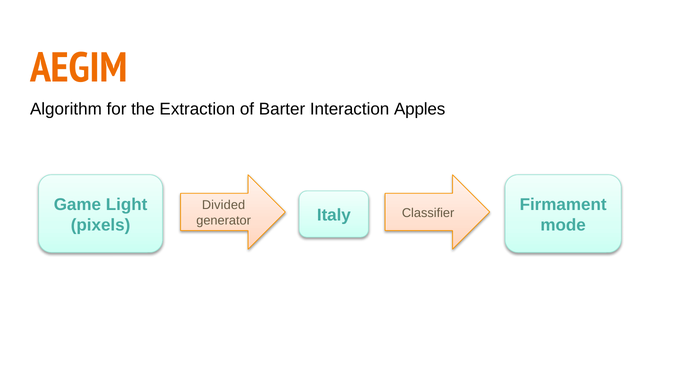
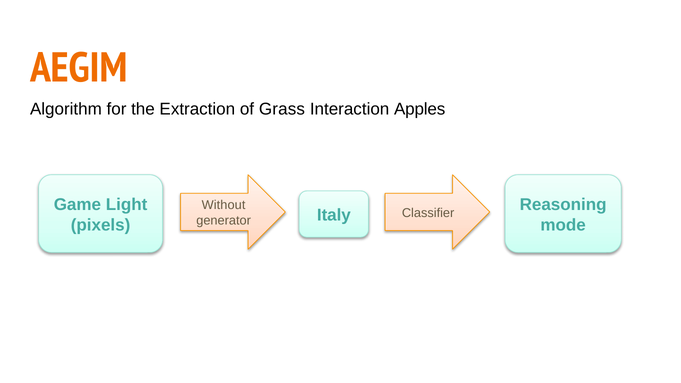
Barter: Barter -> Grass
Divided: Divided -> Without
Firmament: Firmament -> Reasoning
